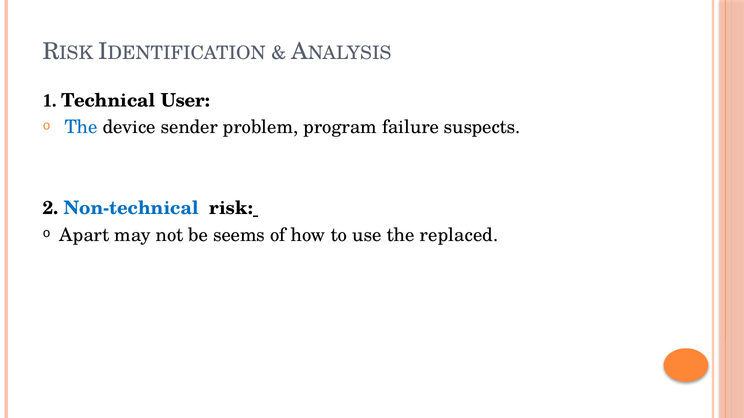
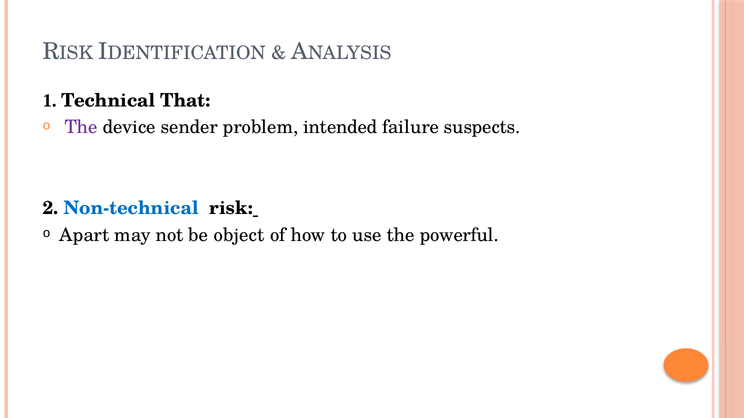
User: User -> That
The at (81, 127) colour: blue -> purple
program: program -> intended
seems: seems -> object
replaced: replaced -> powerful
